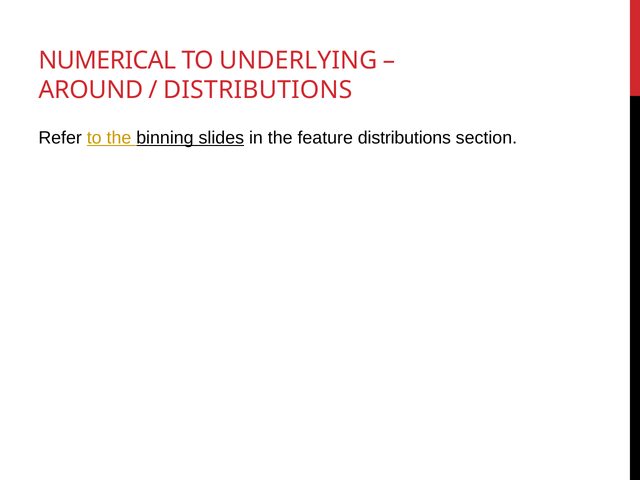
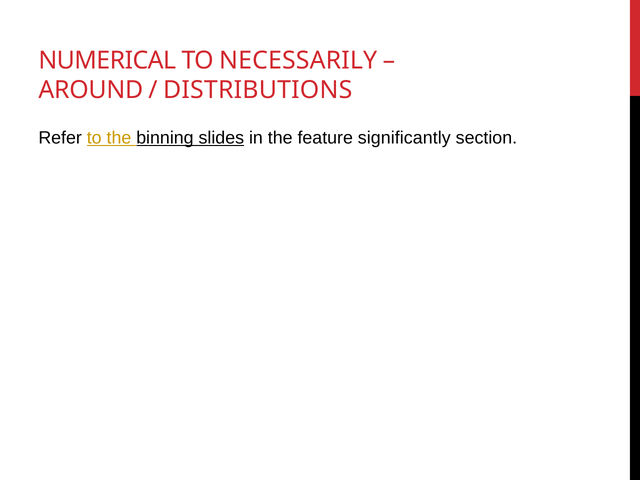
UNDERLYING: UNDERLYING -> NECESSARILY
feature distributions: distributions -> significantly
